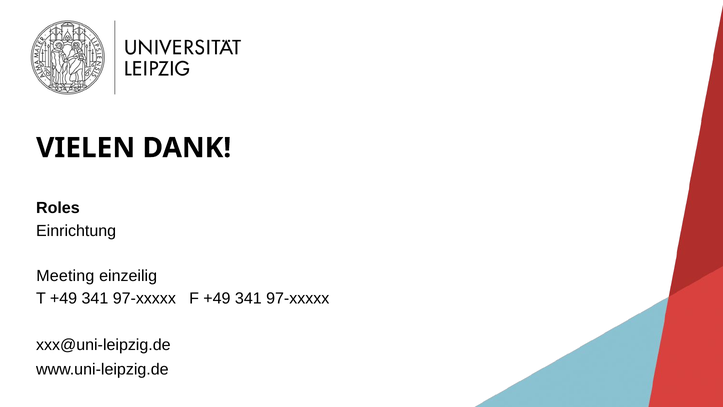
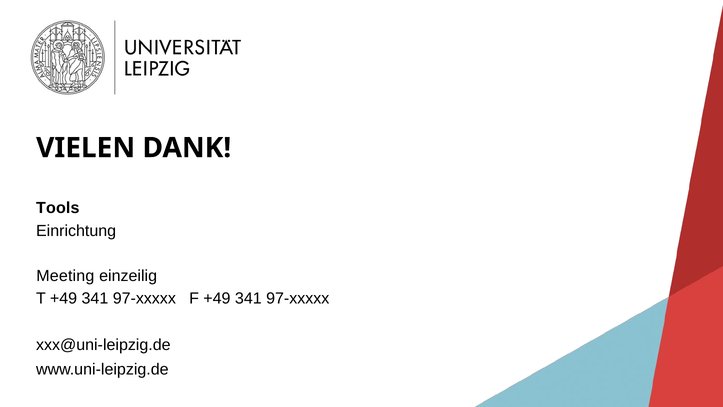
Roles: Roles -> Tools
